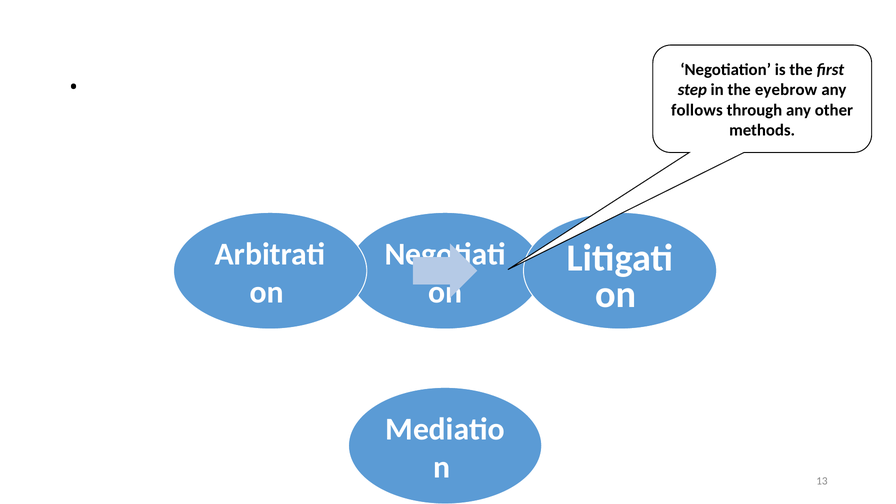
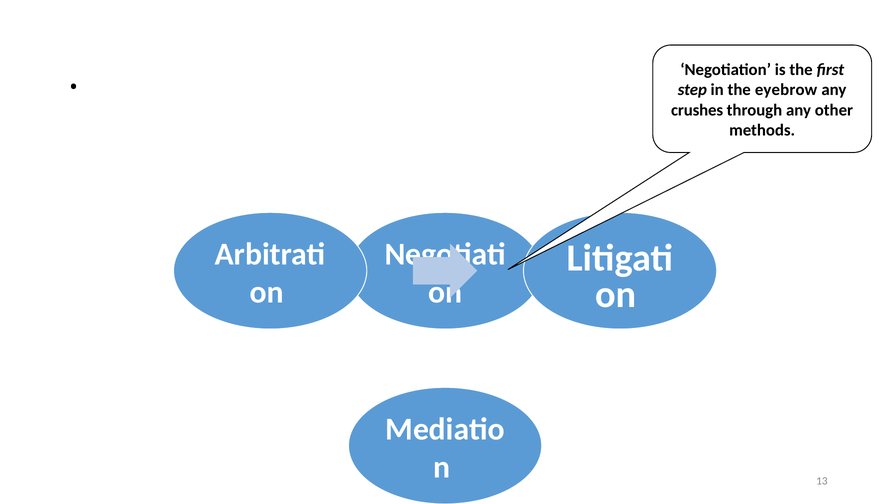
follows: follows -> crushes
